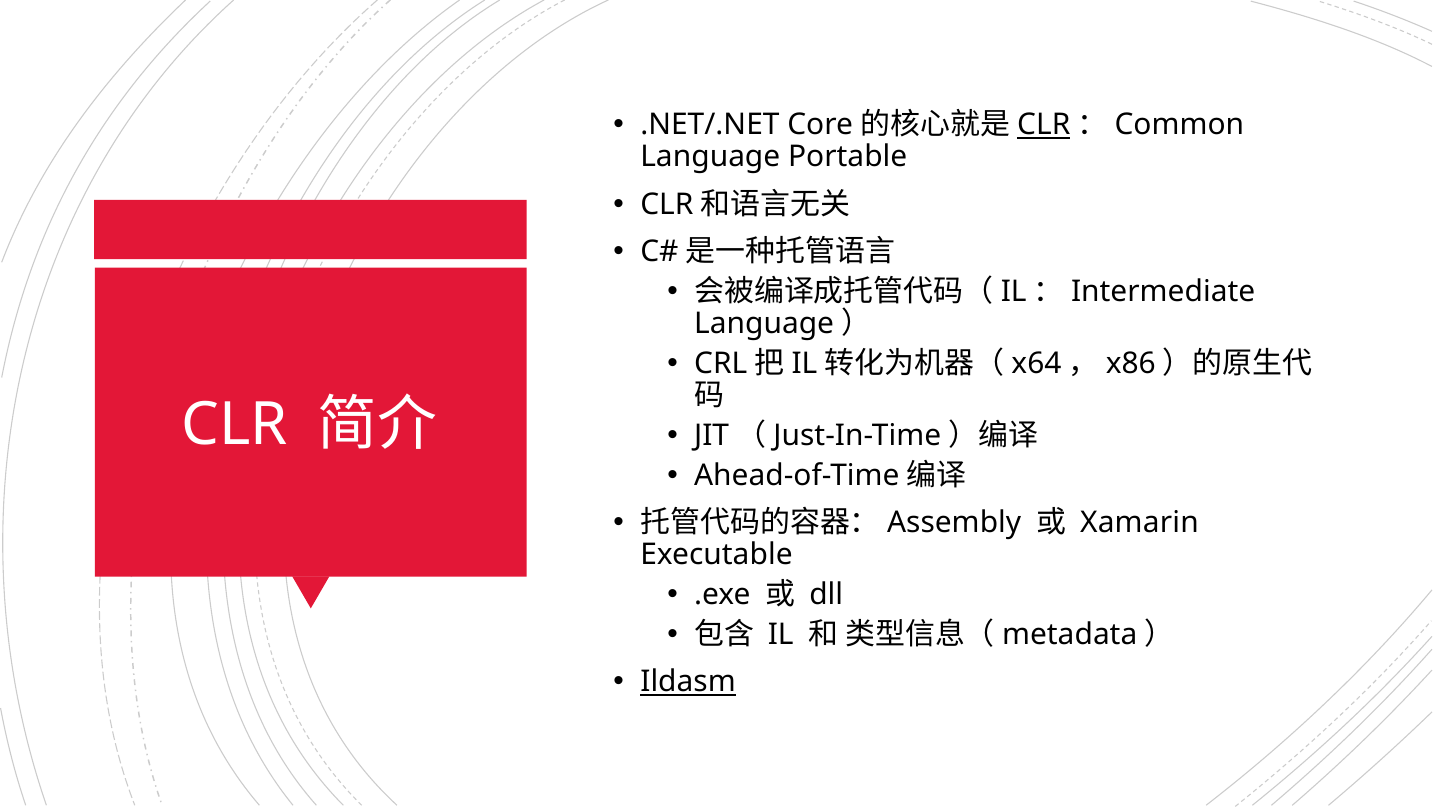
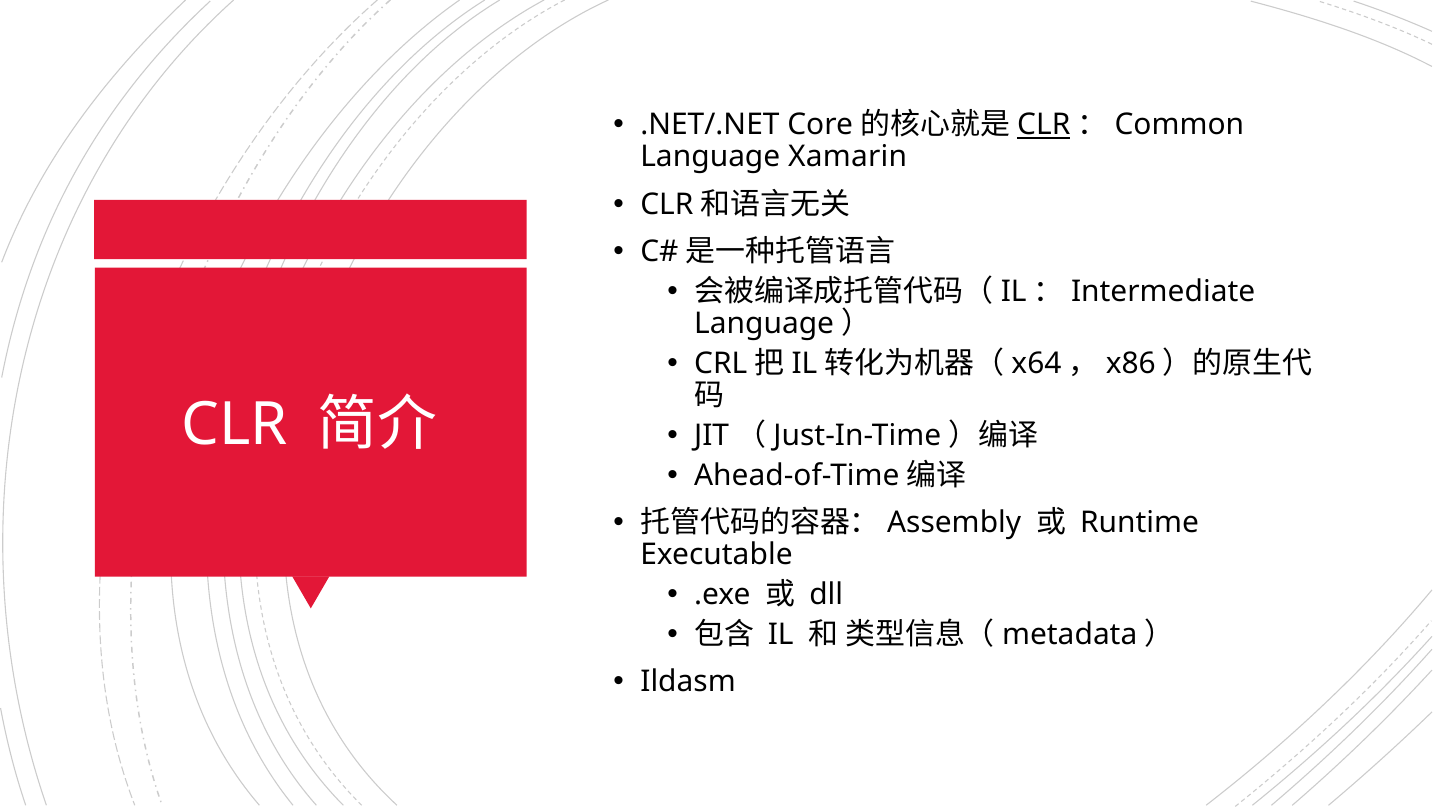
Portable: Portable -> Xamarin
Xamarin: Xamarin -> Runtime
Ildasm underline: present -> none
